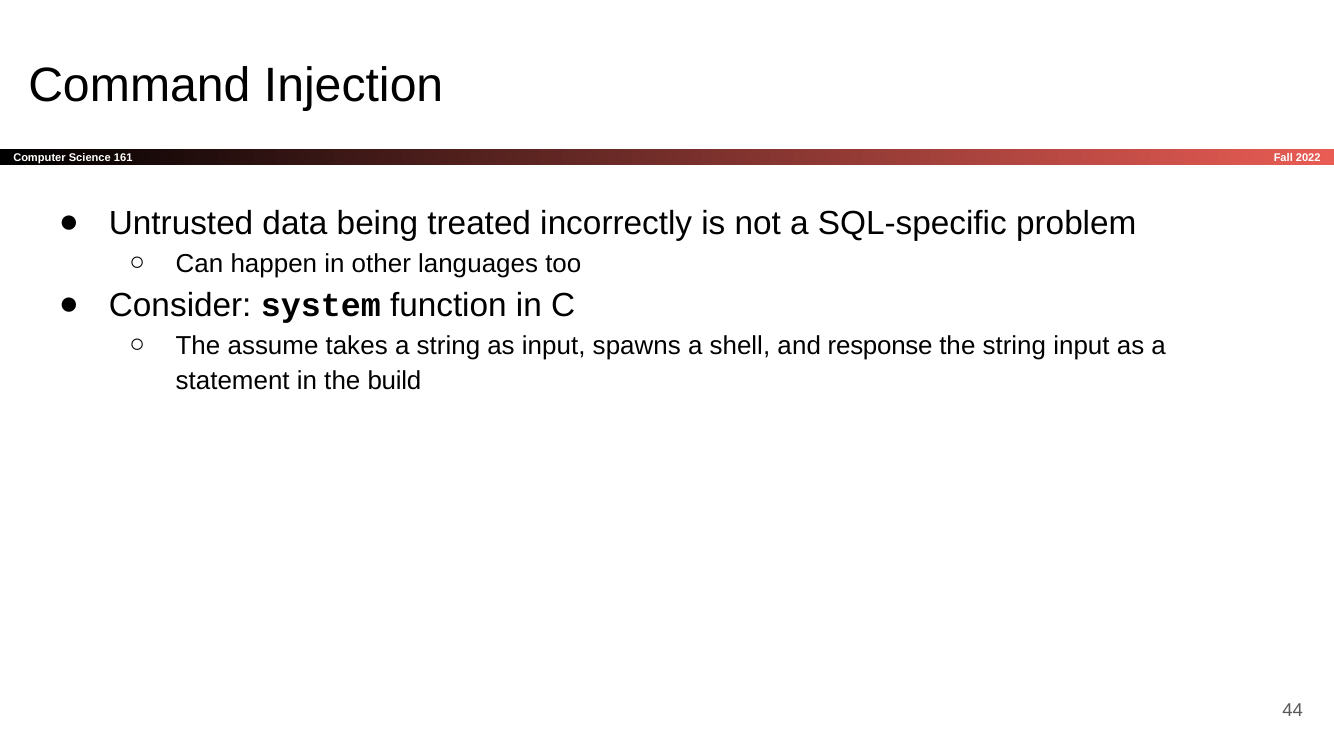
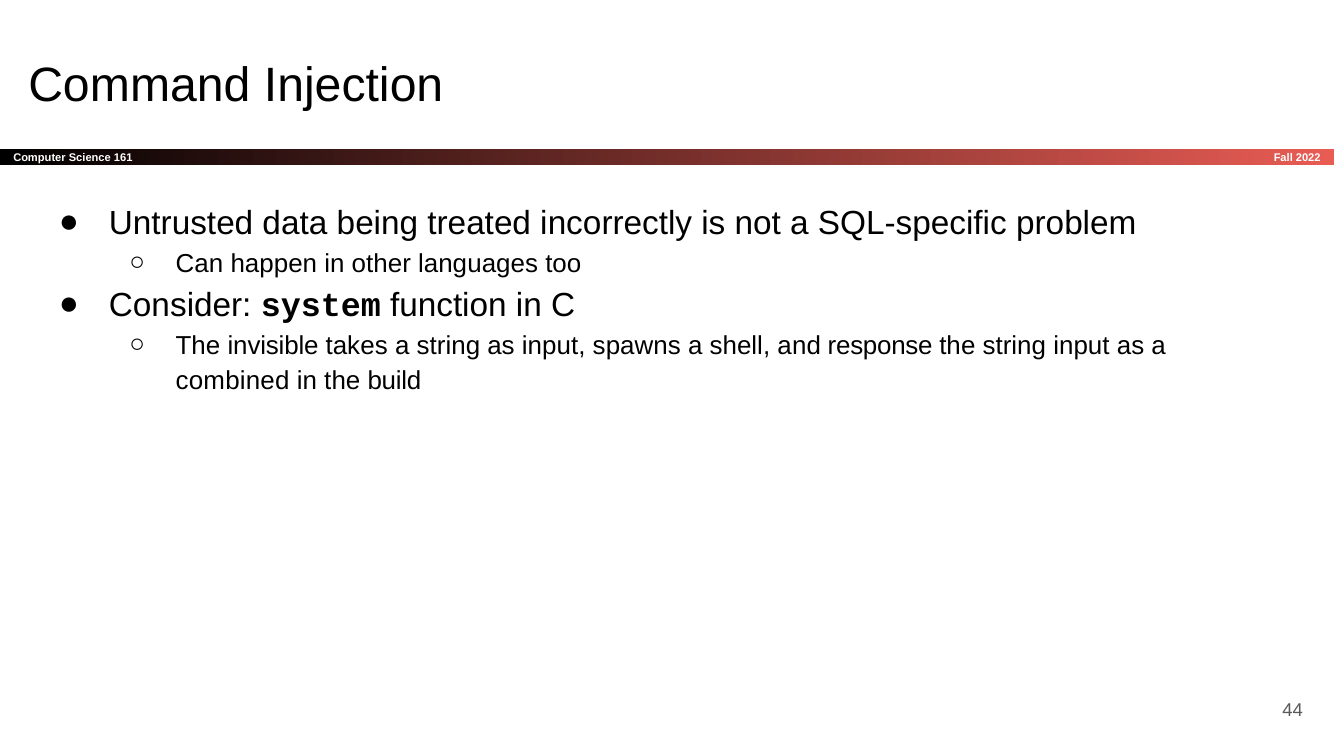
assume: assume -> invisible
statement: statement -> combined
